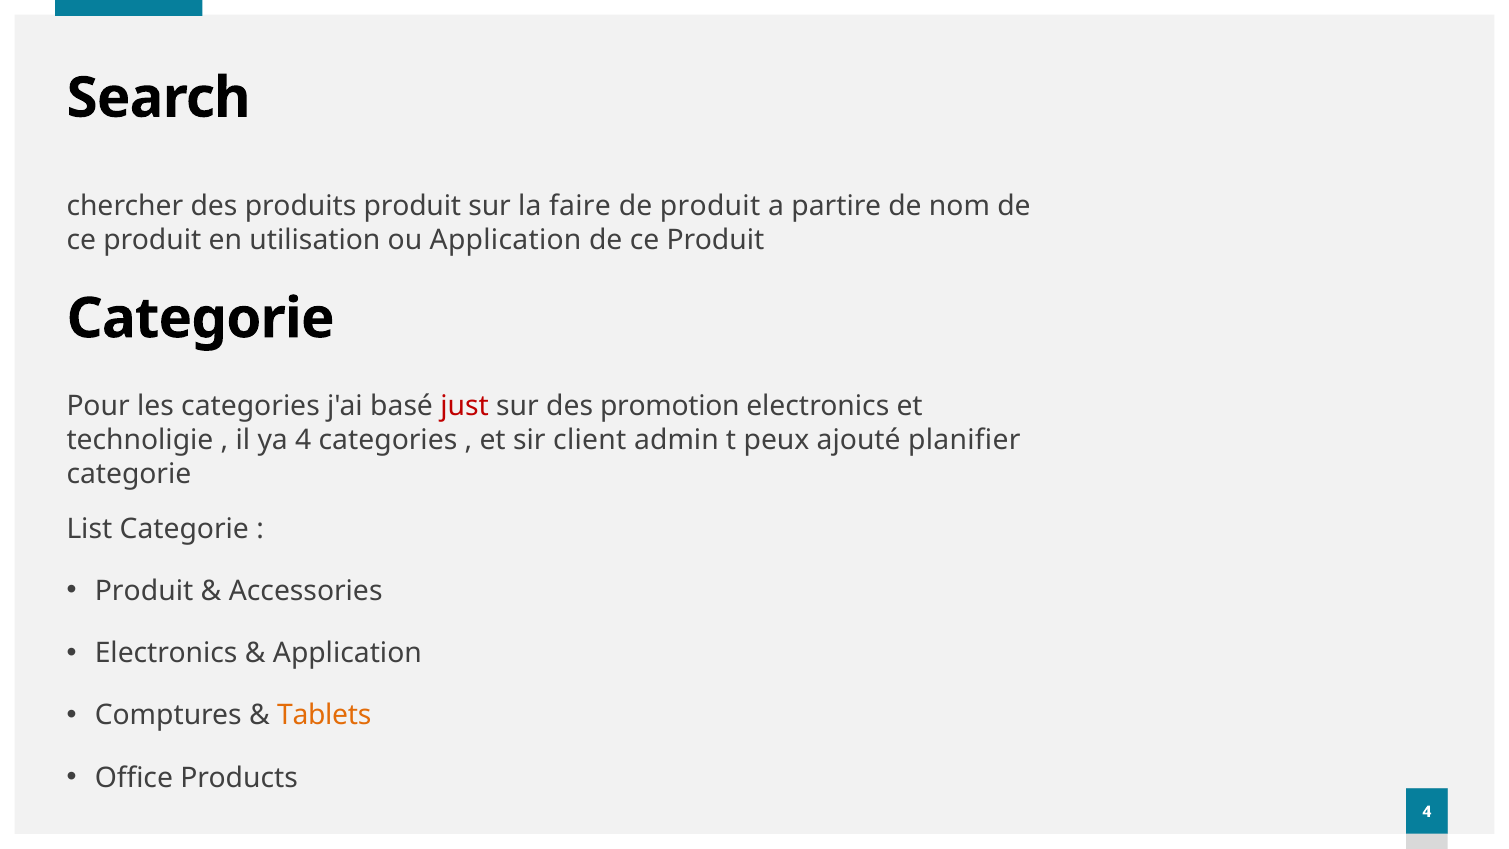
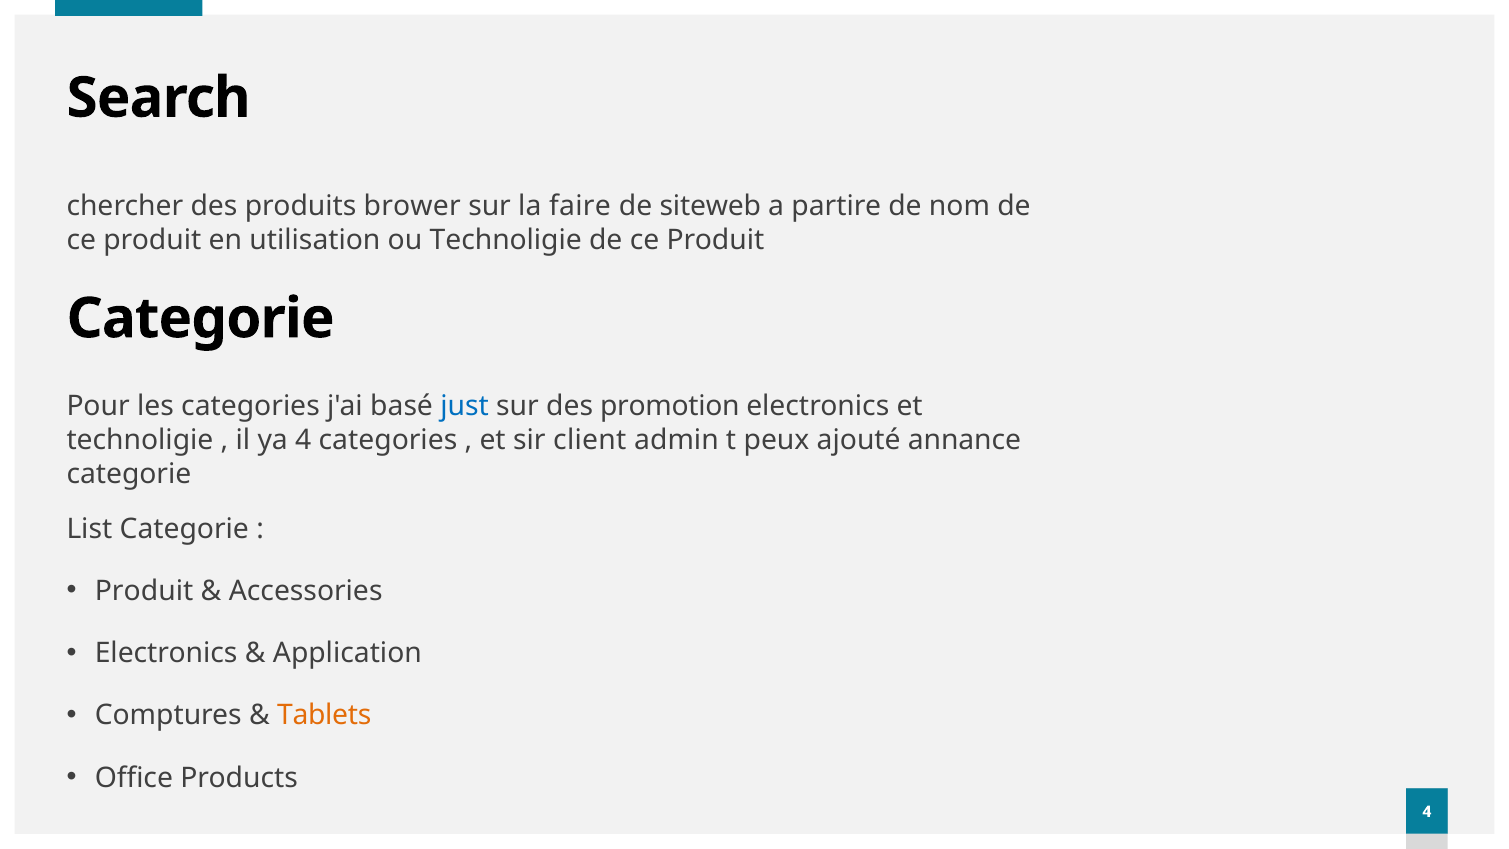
produits produit: produit -> brower
de produit: produit -> siteweb
ou Application: Application -> Technoligie
just colour: red -> blue
planifier: planifier -> annance
